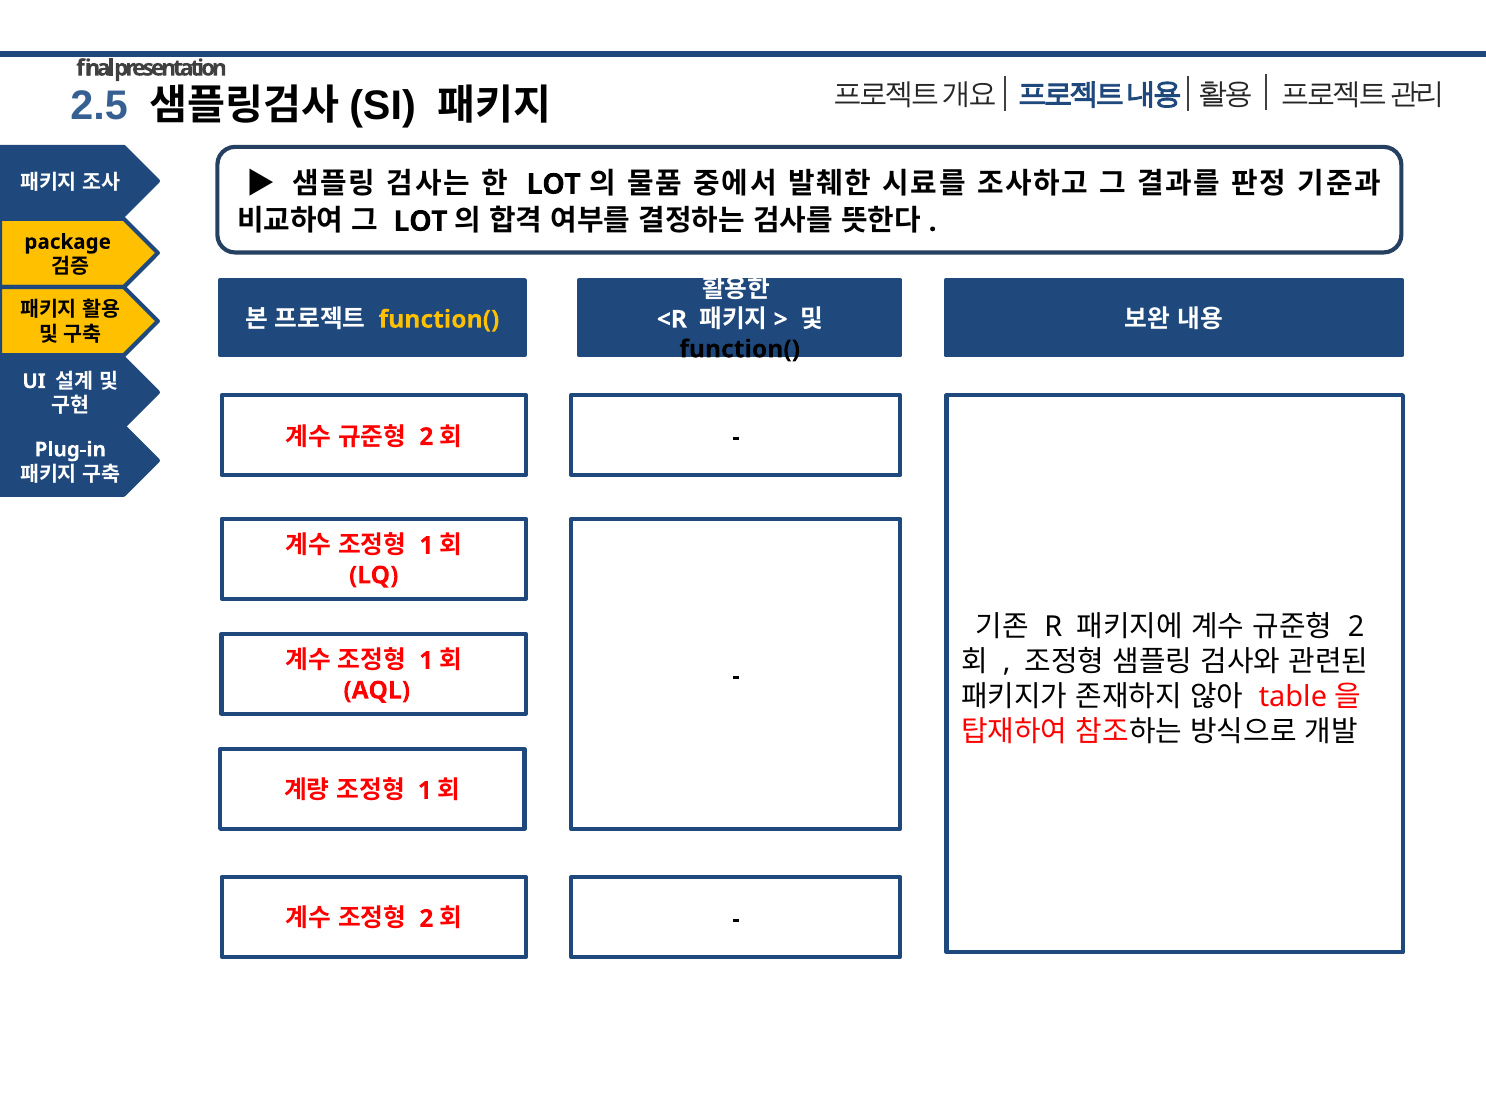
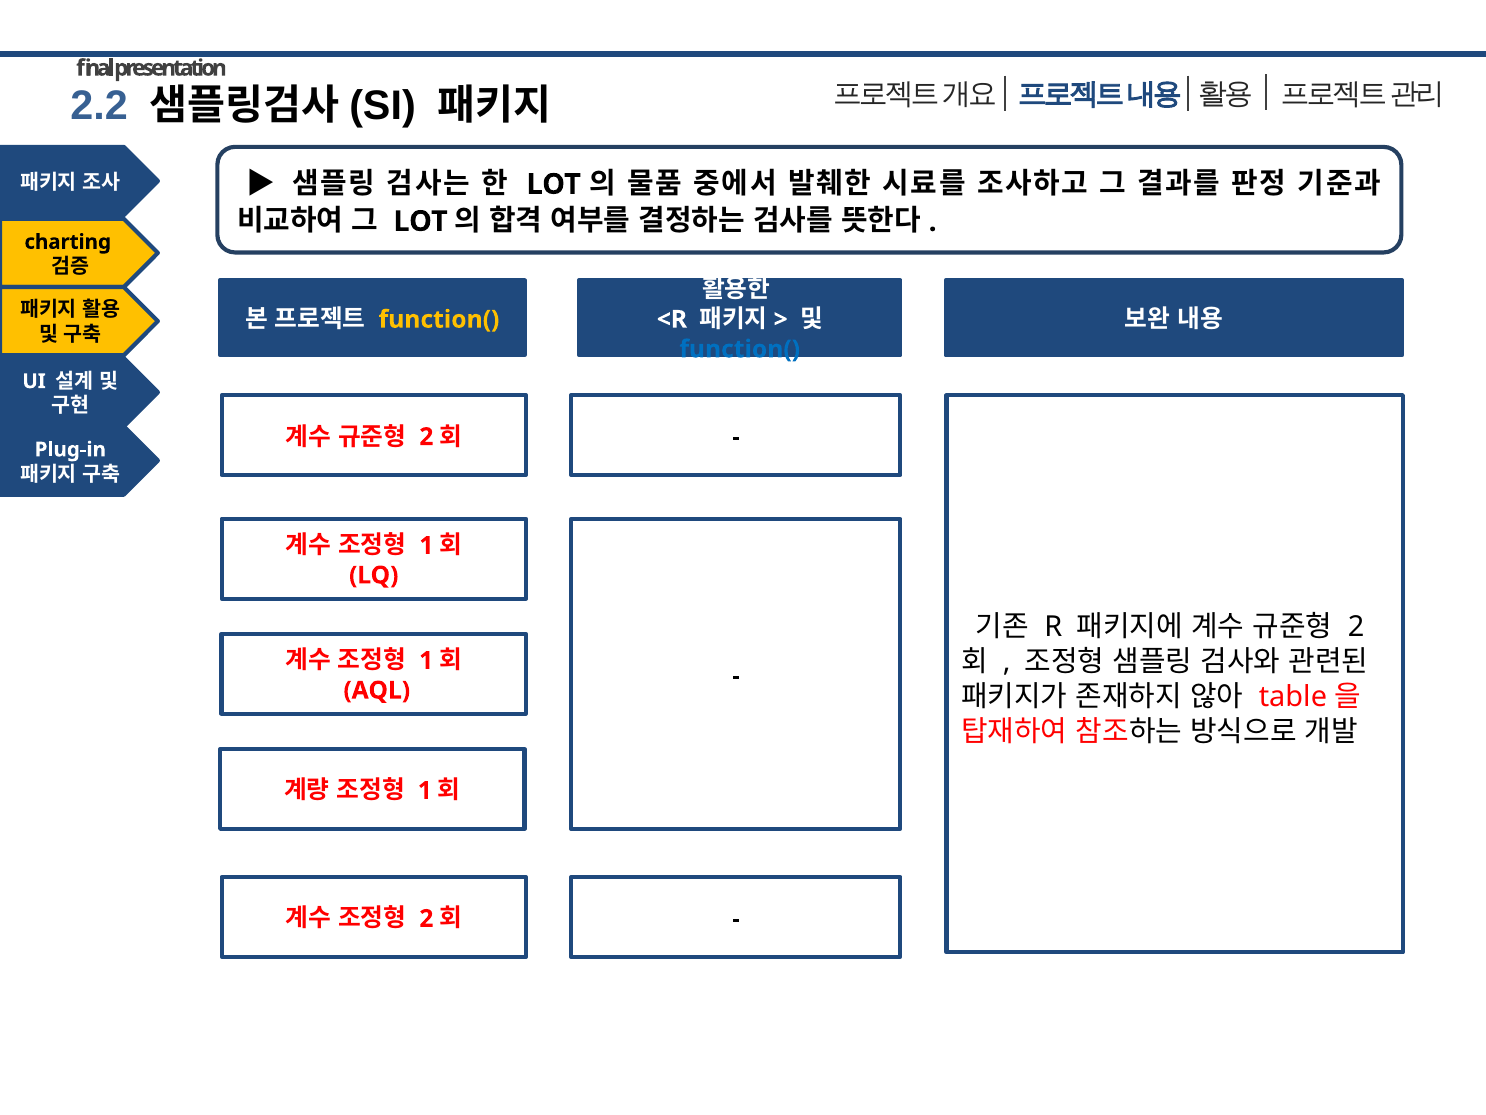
2.5: 2.5 -> 2.2
package: package -> charting
function( at (740, 349) colour: black -> blue
